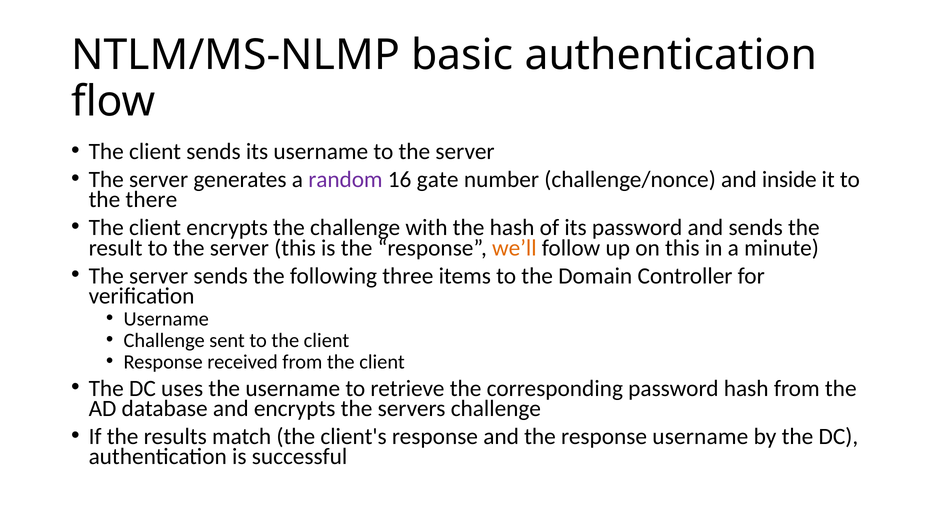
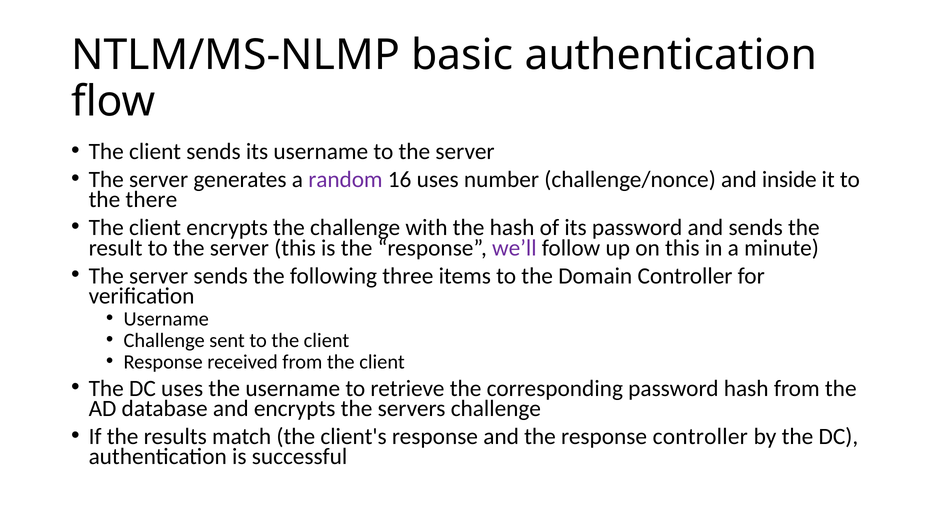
16 gate: gate -> uses
we’ll colour: orange -> purple
response username: username -> controller
